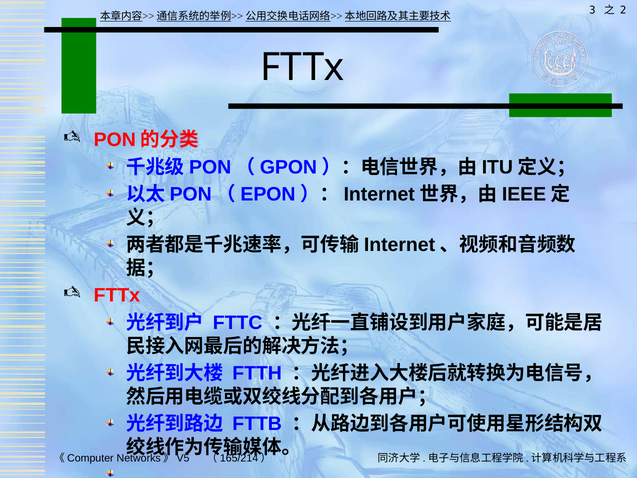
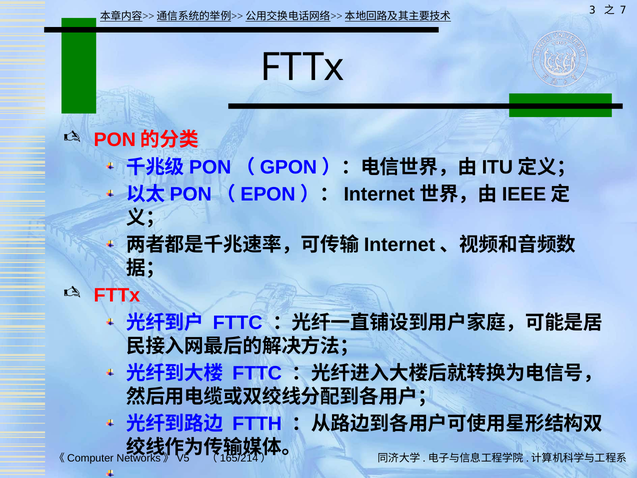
2: 2 -> 7
FTTH at (257, 373): FTTH -> FTTC
FTTB: FTTB -> FTTH
